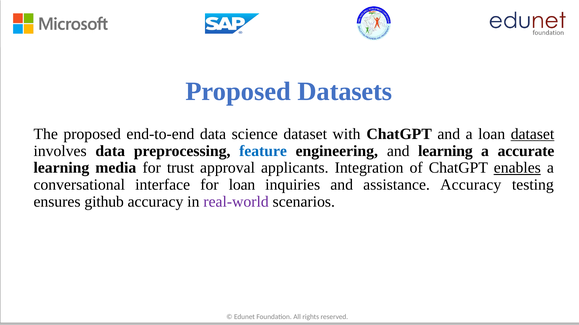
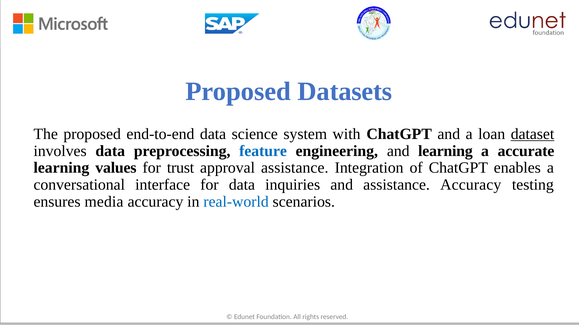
science dataset: dataset -> system
media: media -> values
approval applicants: applicants -> assistance
enables underline: present -> none
for loan: loan -> data
github: github -> media
real-world colour: purple -> blue
